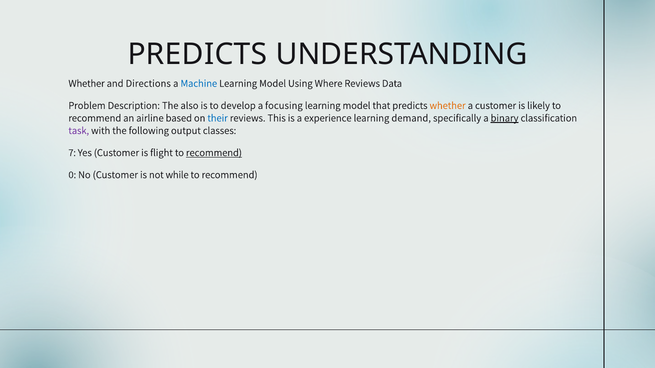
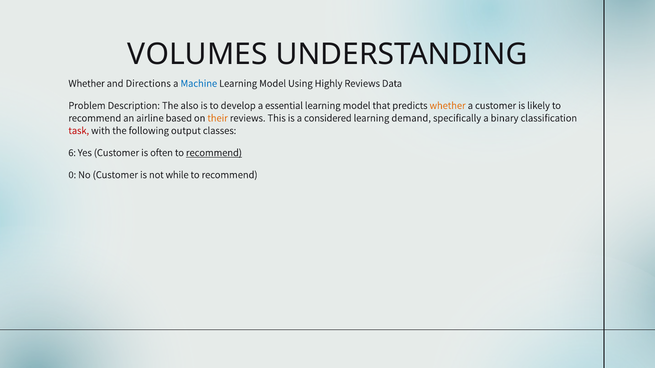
PREDICTS at (197, 54): PREDICTS -> VOLUMES
Where: Where -> Highly
focusing: focusing -> essential
their colour: blue -> orange
experience: experience -> considered
binary underline: present -> none
task colour: purple -> red
7: 7 -> 6
flight: flight -> often
